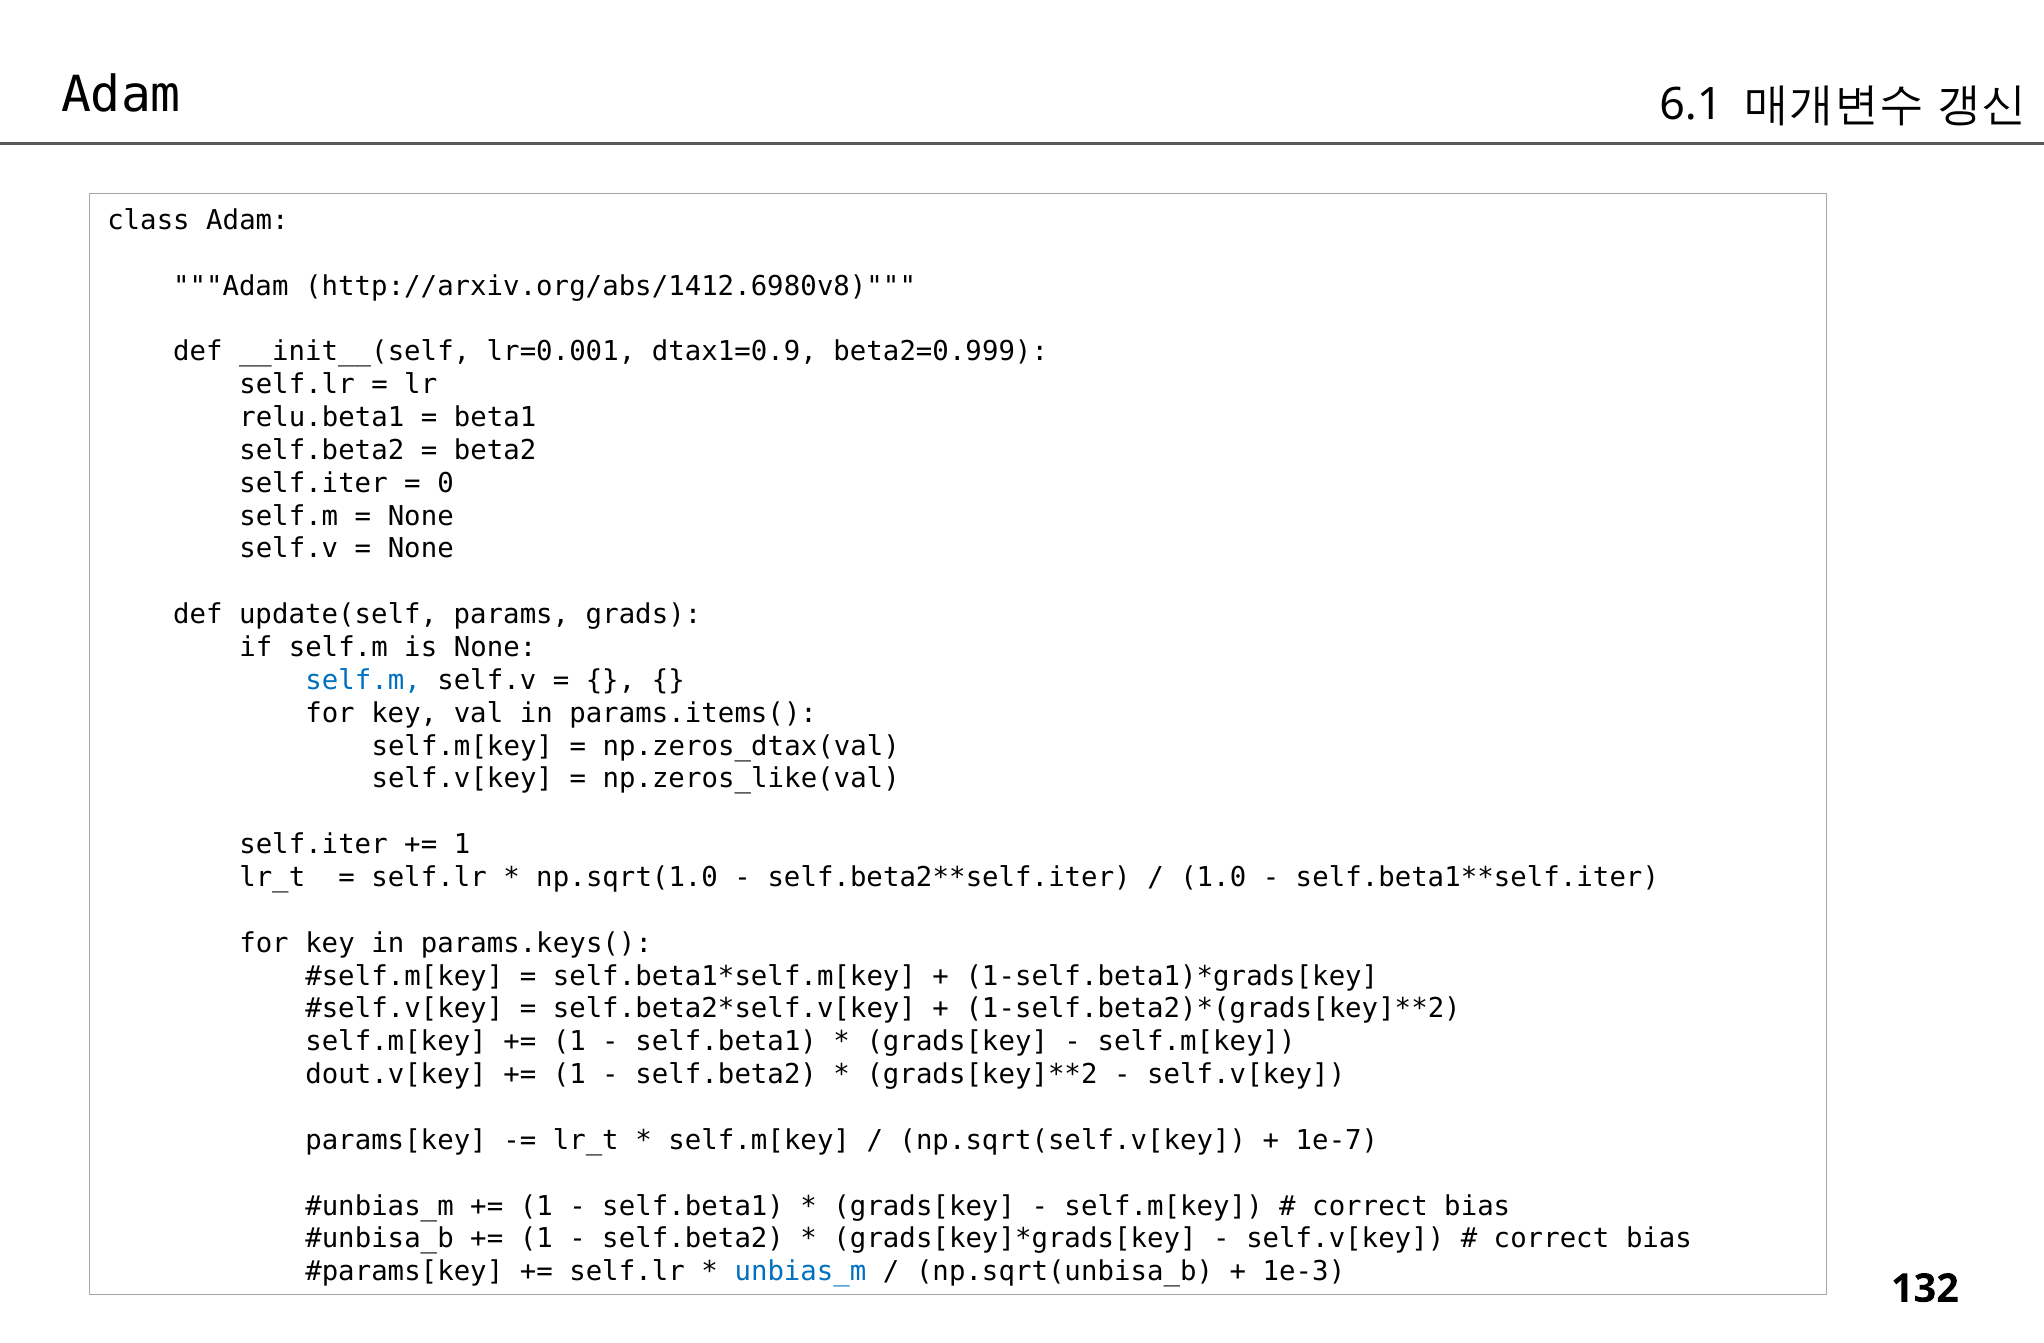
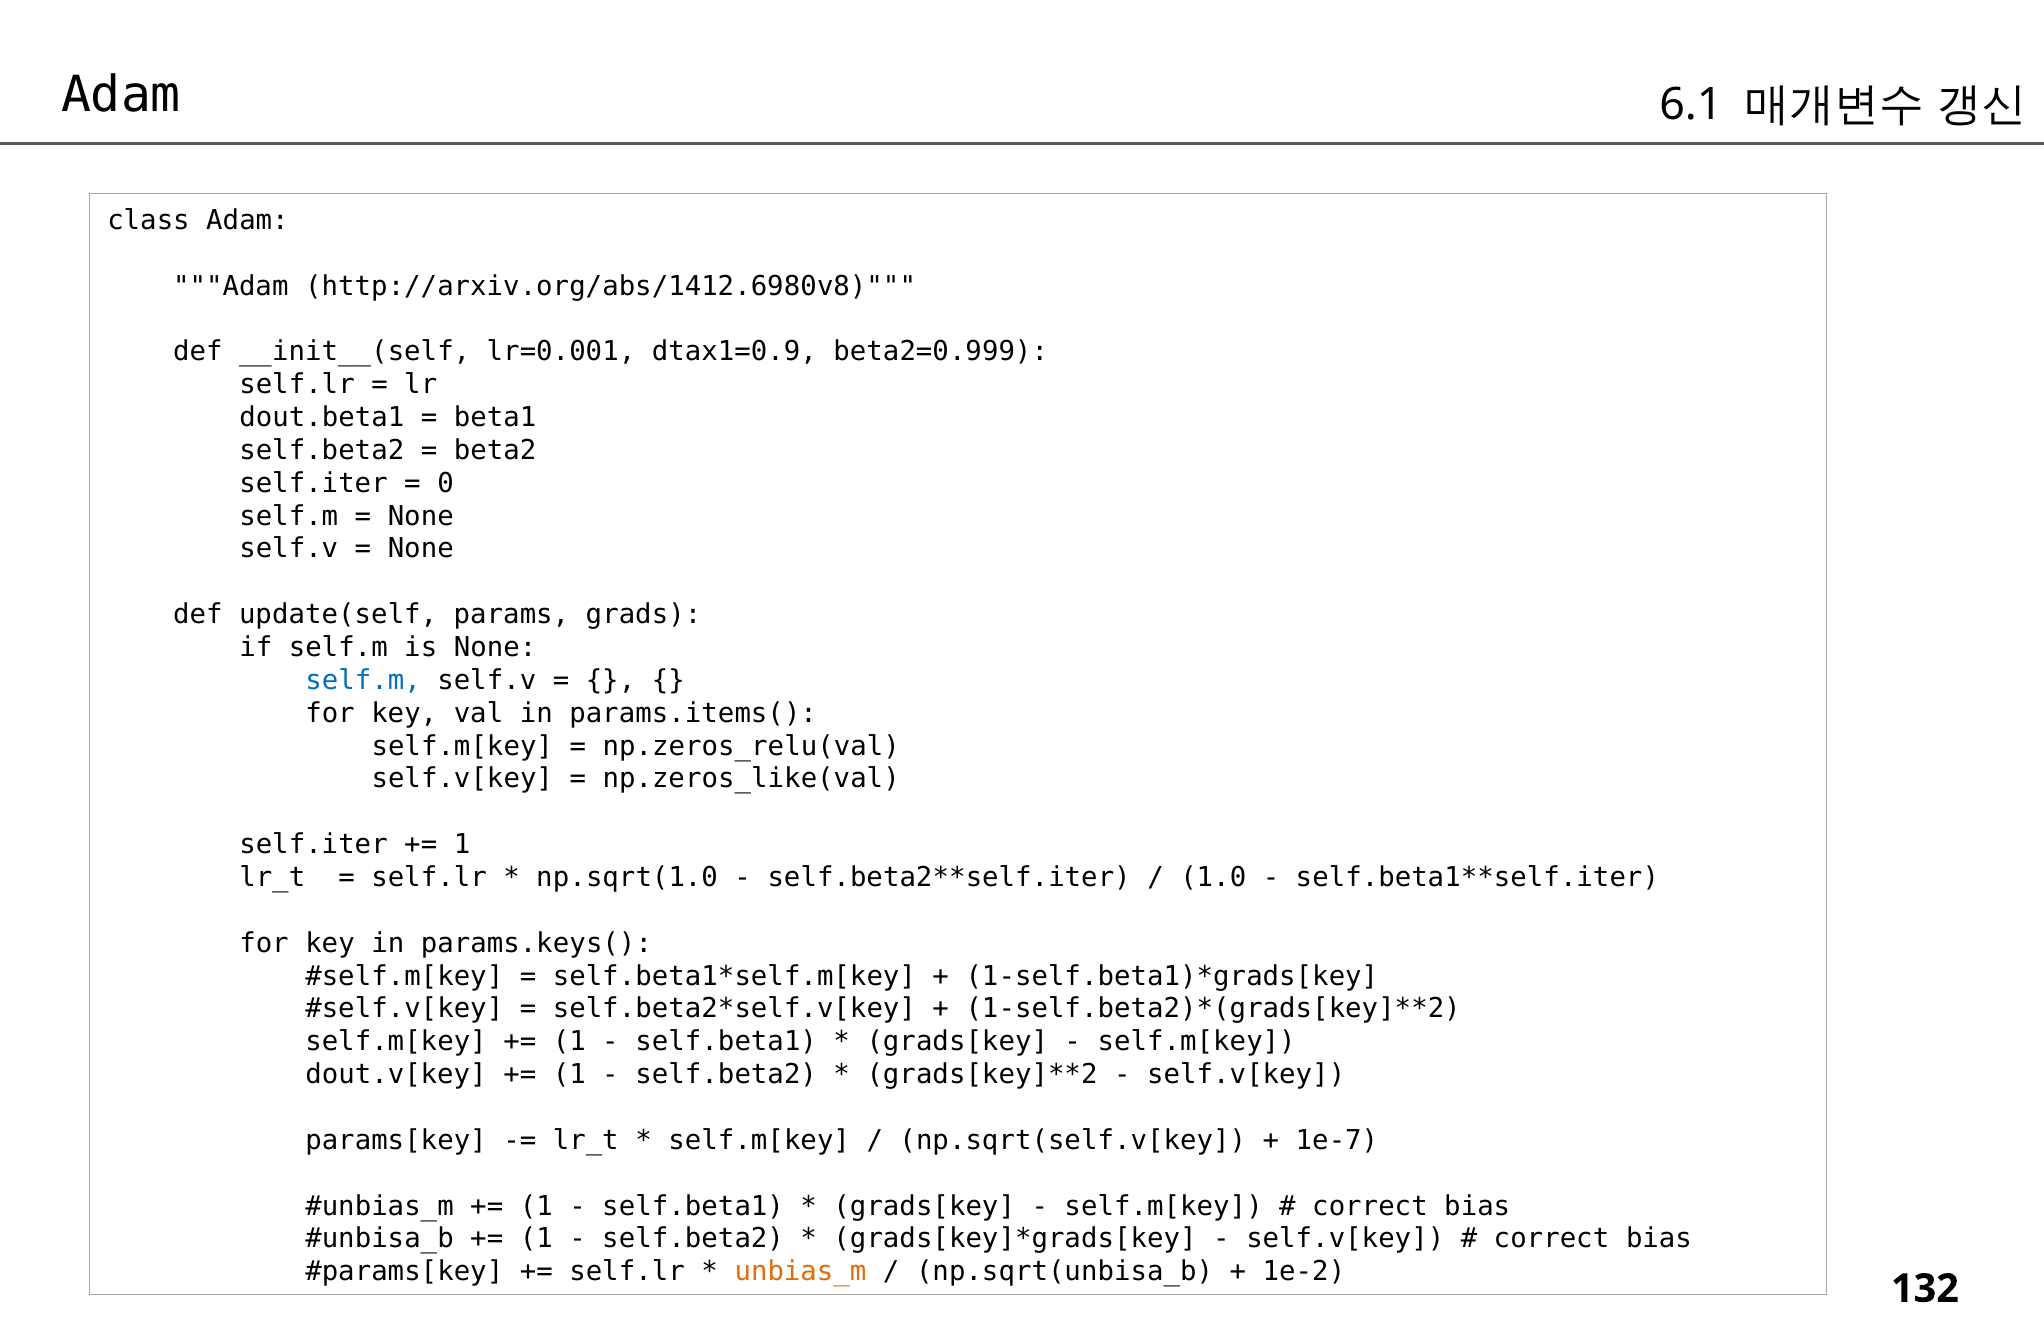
relu.beta1: relu.beta1 -> dout.beta1
np.zeros_dtax(val: np.zeros_dtax(val -> np.zeros_relu(val
unbias_m colour: blue -> orange
1e-3: 1e-3 -> 1e-2
